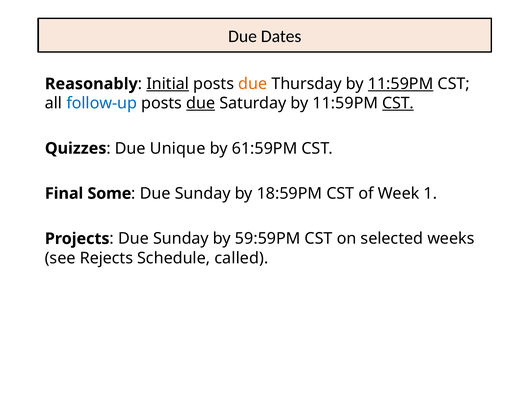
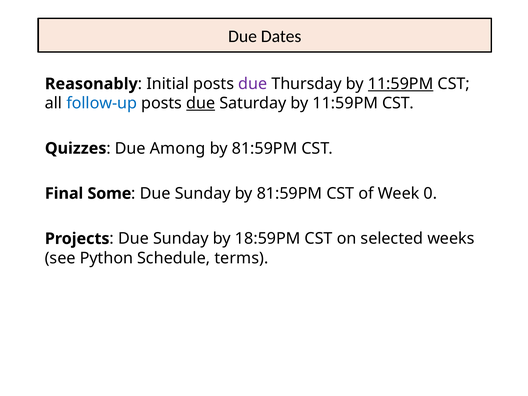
Initial underline: present -> none
due at (253, 84) colour: orange -> purple
CST at (398, 103) underline: present -> none
Unique: Unique -> Among
61:59PM at (265, 148): 61:59PM -> 81:59PM
Sunday by 18:59PM: 18:59PM -> 81:59PM
1: 1 -> 0
59:59PM: 59:59PM -> 18:59PM
Rejects: Rejects -> Python
called: called -> terms
